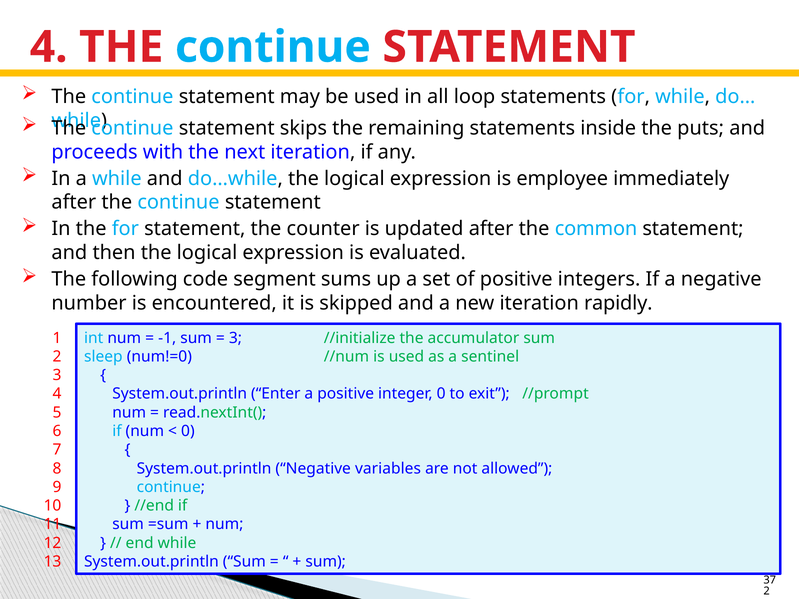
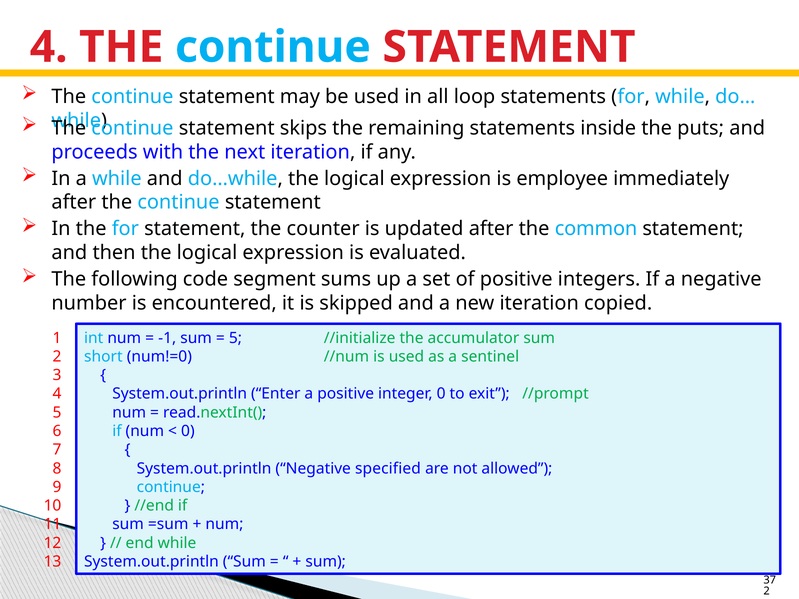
rapidly: rapidly -> copied
3 at (235, 338): 3 -> 5
sleep: sleep -> short
variables: variables -> specified
